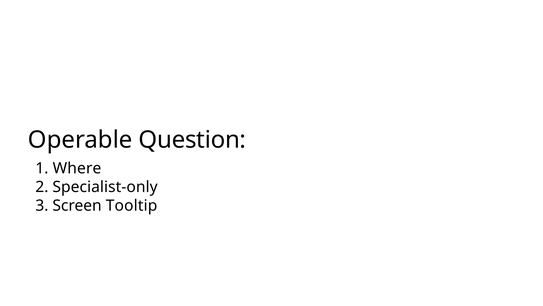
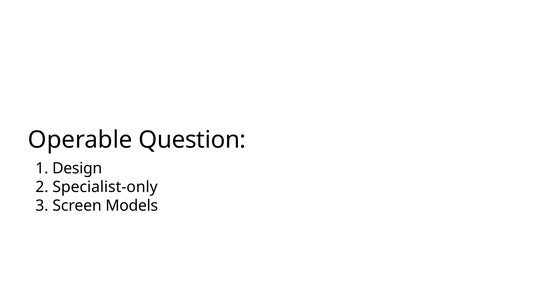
Where: Where -> Design
Tooltip: Tooltip -> Models
